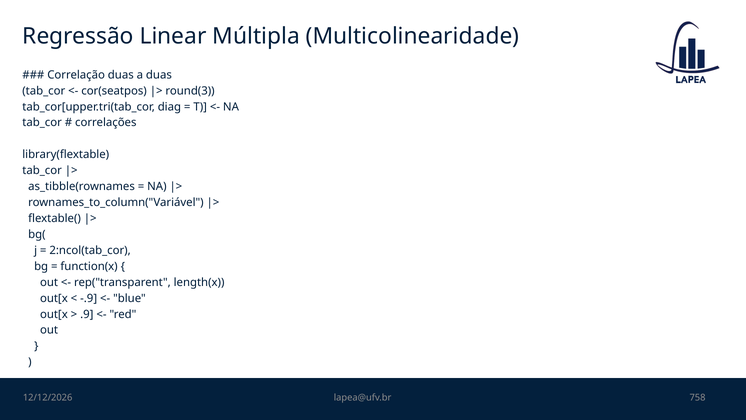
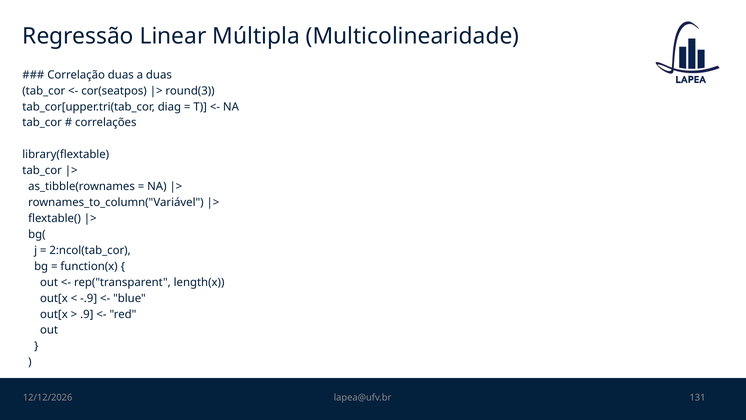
758: 758 -> 131
